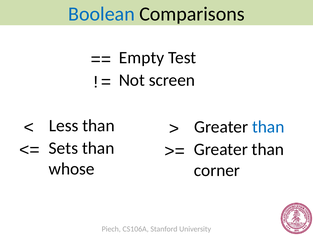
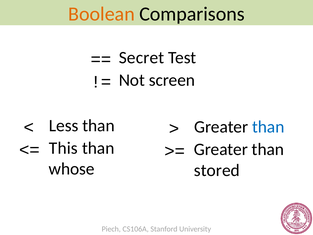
Boolean colour: blue -> orange
Empty: Empty -> Secret
Sets: Sets -> This
corner: corner -> stored
